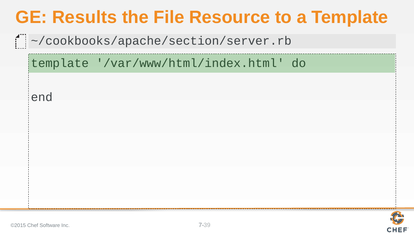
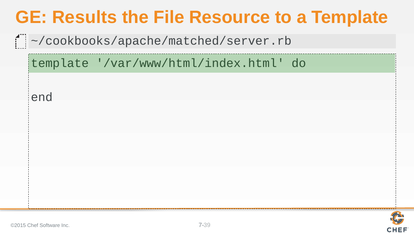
~/cookbooks/apache/section/server.rb: ~/cookbooks/apache/section/server.rb -> ~/cookbooks/apache/matched/server.rb
